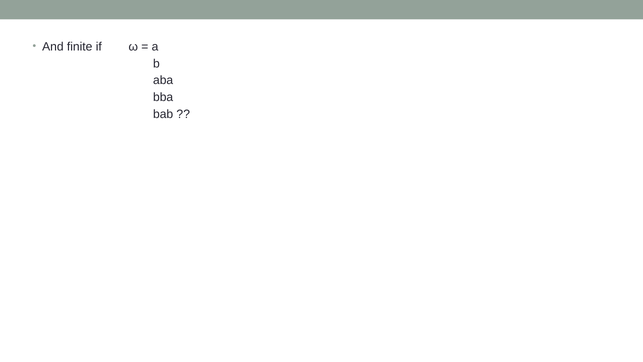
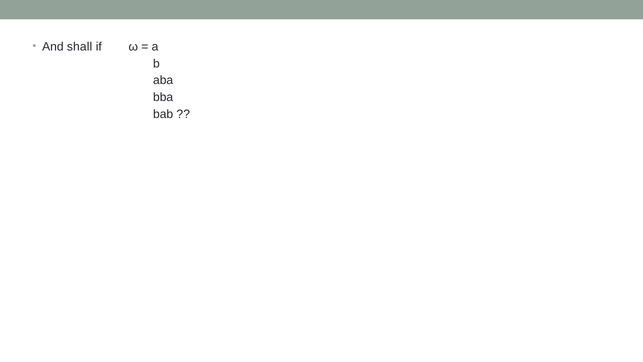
finite: finite -> shall
